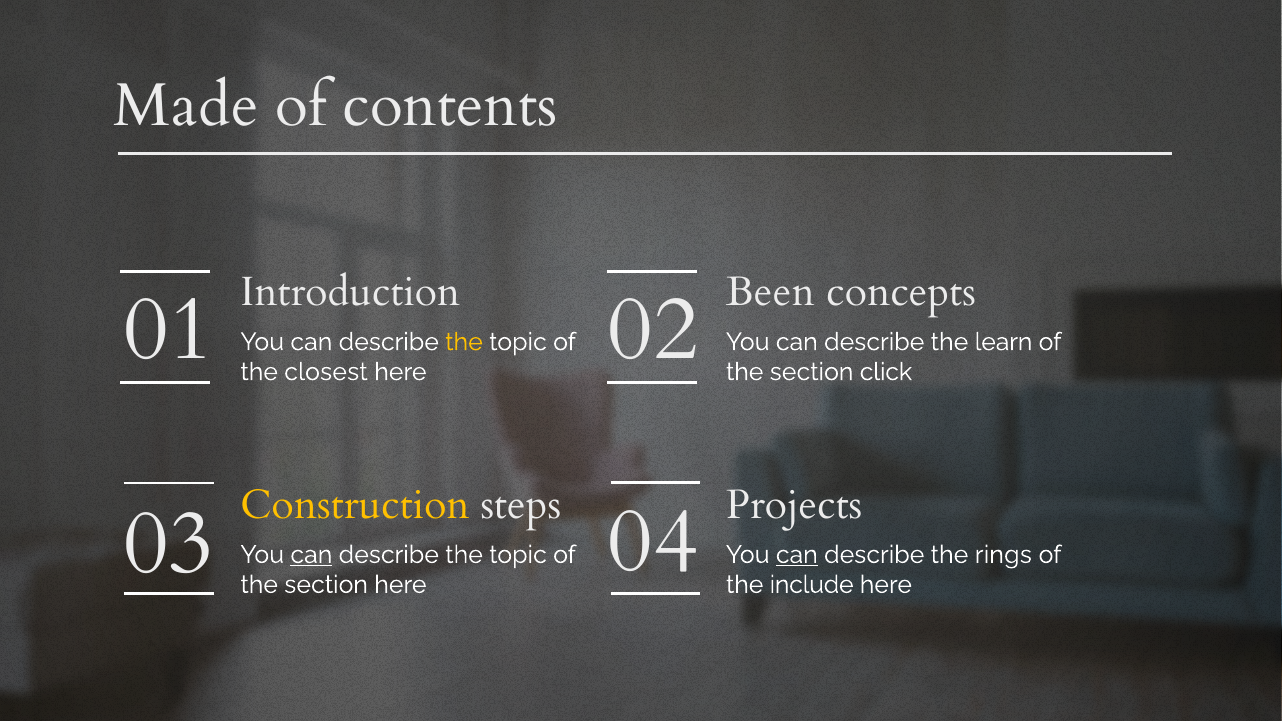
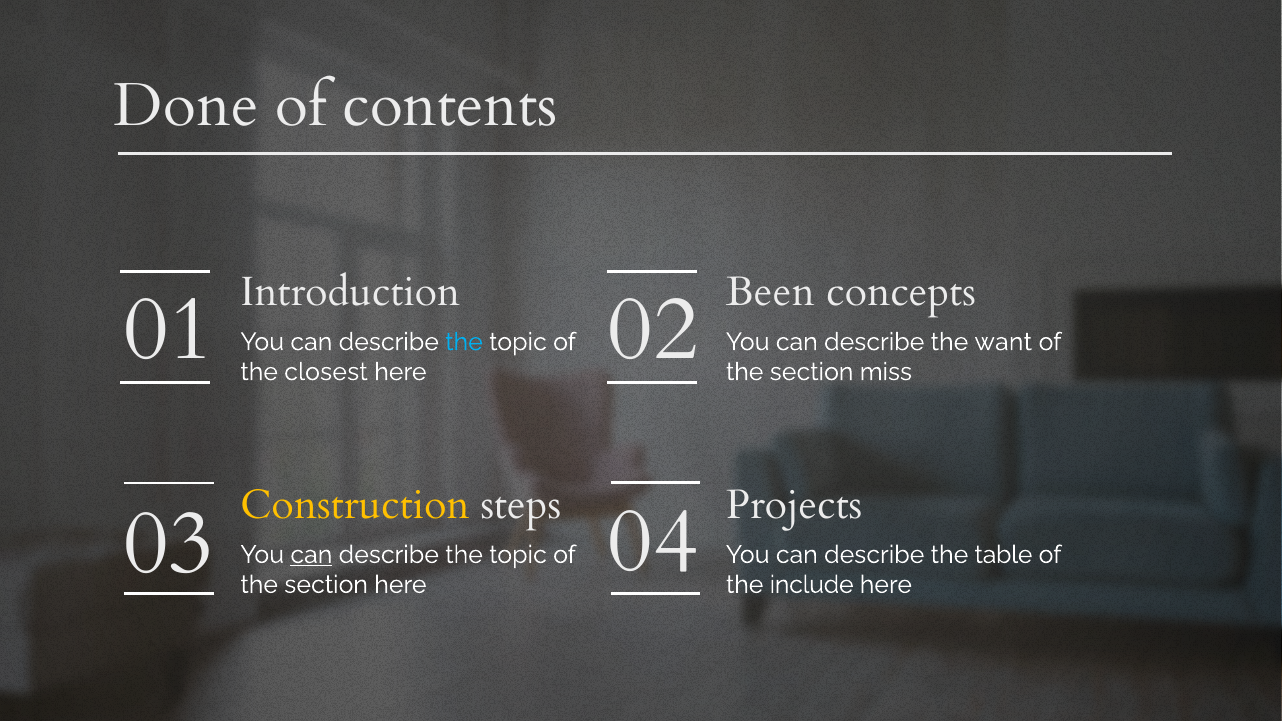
Made: Made -> Done
the at (464, 342) colour: yellow -> light blue
learn: learn -> want
click: click -> miss
can at (797, 555) underline: present -> none
rings: rings -> table
